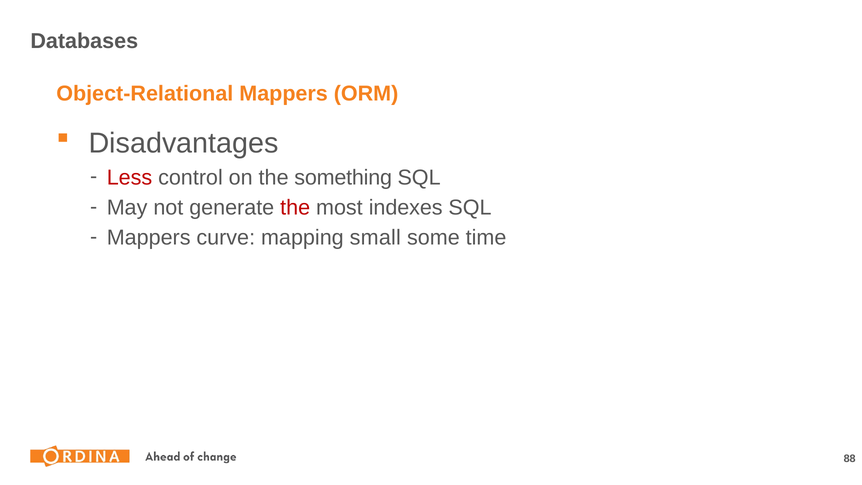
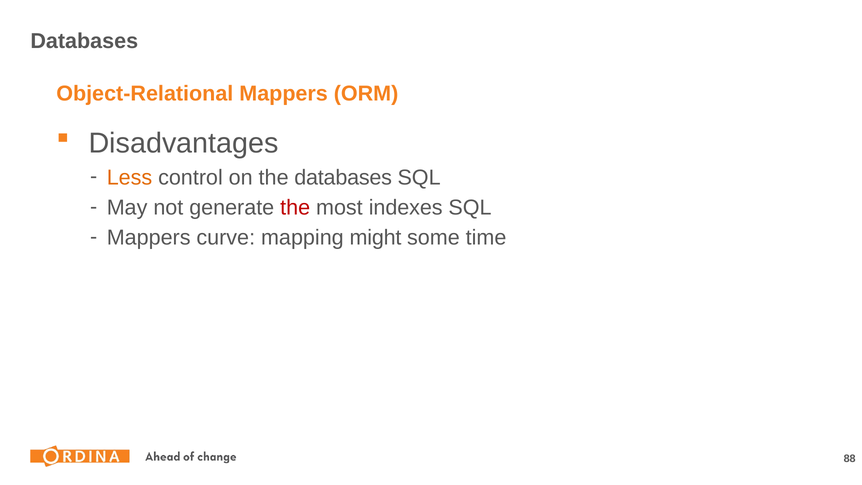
Less colour: red -> orange
the something: something -> databases
small: small -> might
